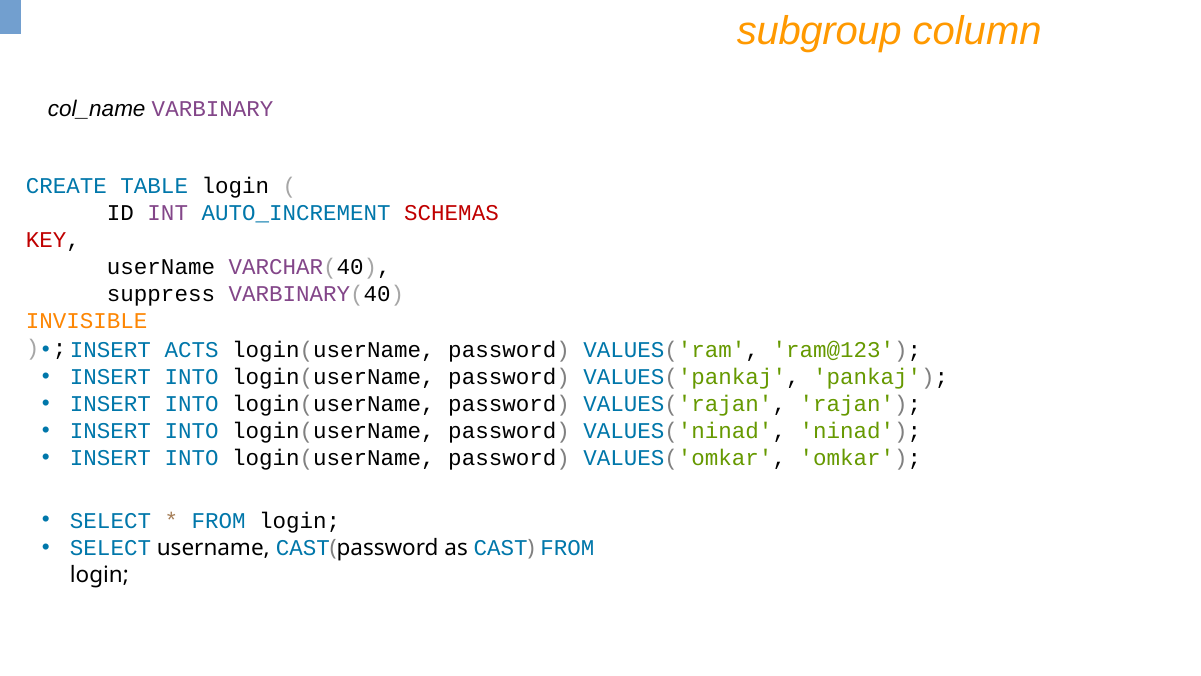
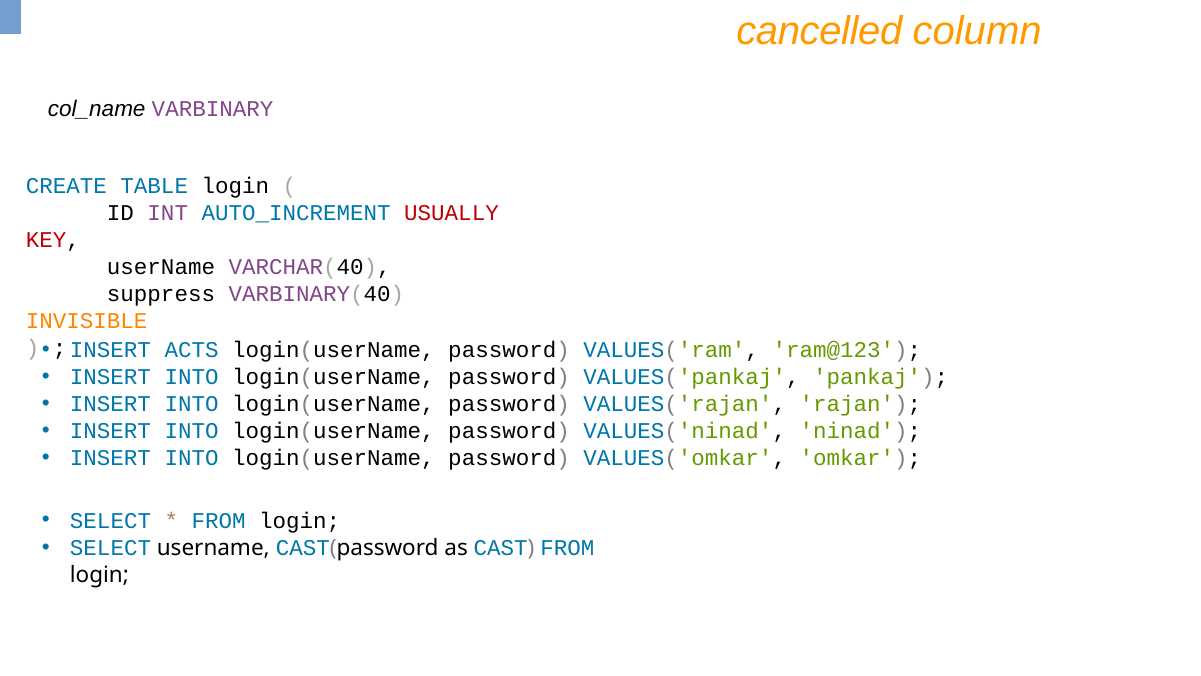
subgroup: subgroup -> cancelled
SCHEMAS: SCHEMAS -> USUALLY
